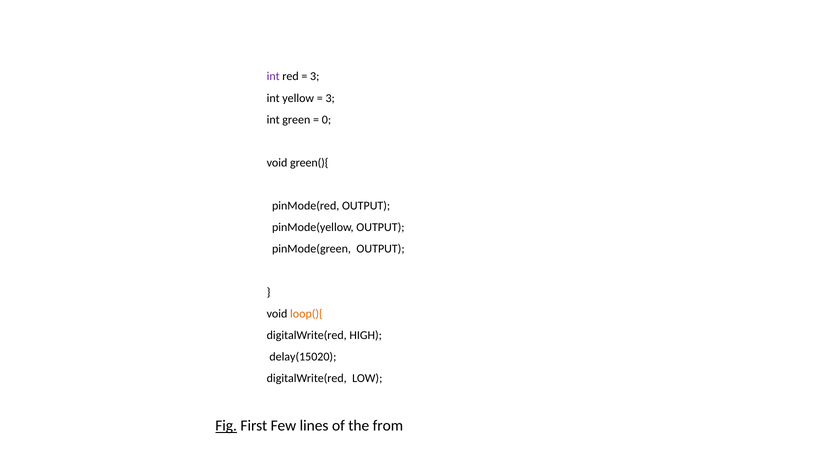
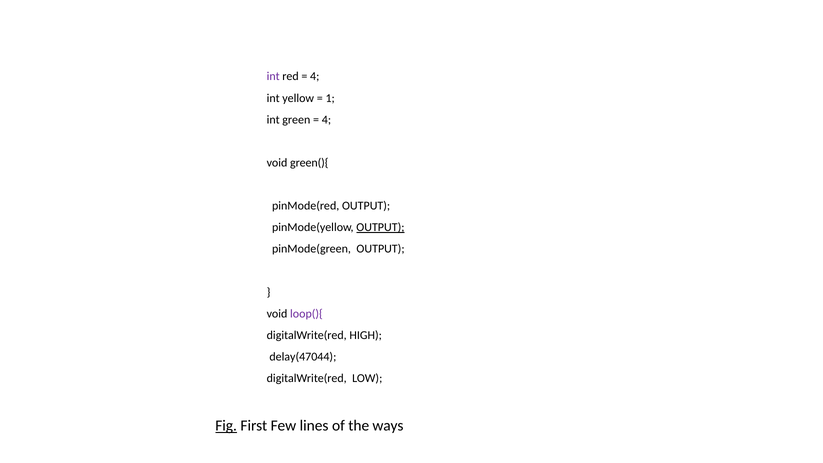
3 at (315, 76): 3 -> 4
3 at (330, 98): 3 -> 1
0 at (326, 120): 0 -> 4
OUTPUT at (380, 227) underline: none -> present
loop(){ colour: orange -> purple
delay(15020: delay(15020 -> delay(47044
from: from -> ways
